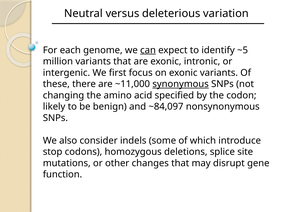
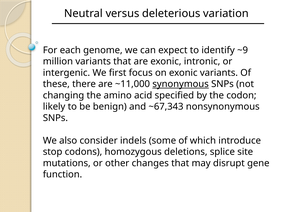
can underline: present -> none
~5: ~5 -> ~9
~84,097: ~84,097 -> ~67,343
